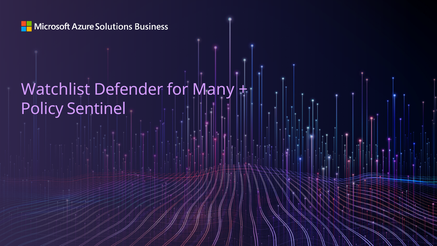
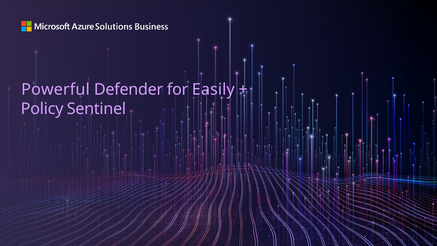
Watchlist: Watchlist -> Powerful
Many: Many -> Easily
